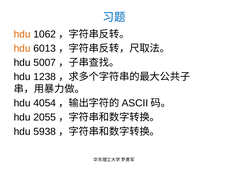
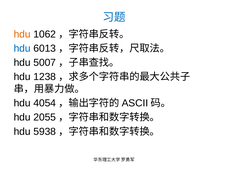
hdu at (22, 48) colour: orange -> blue
